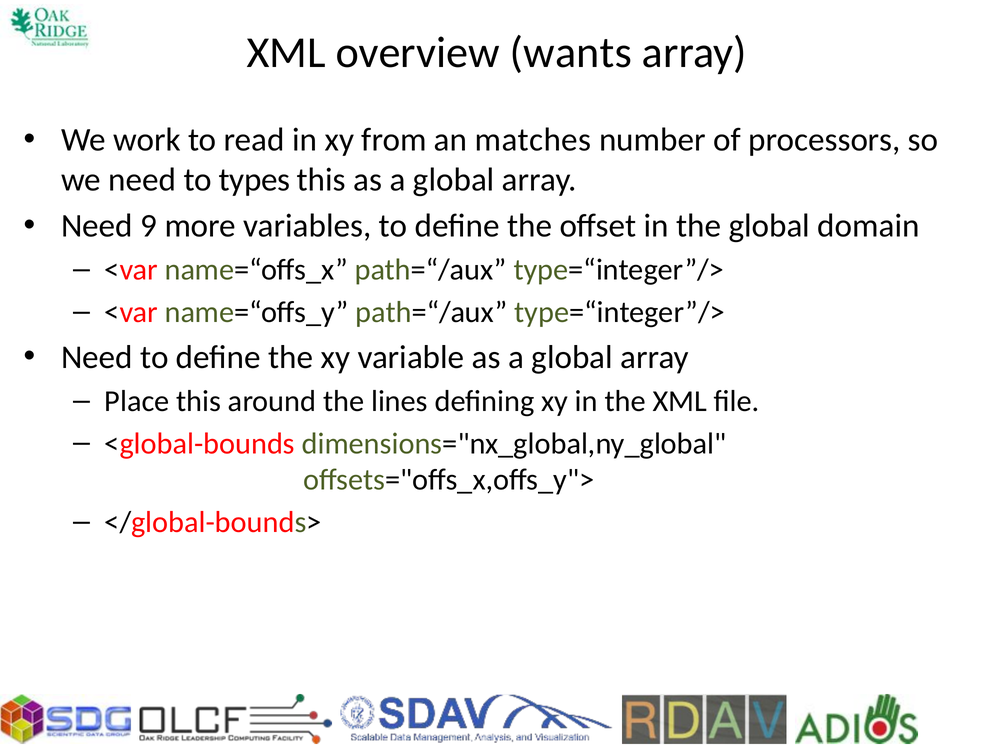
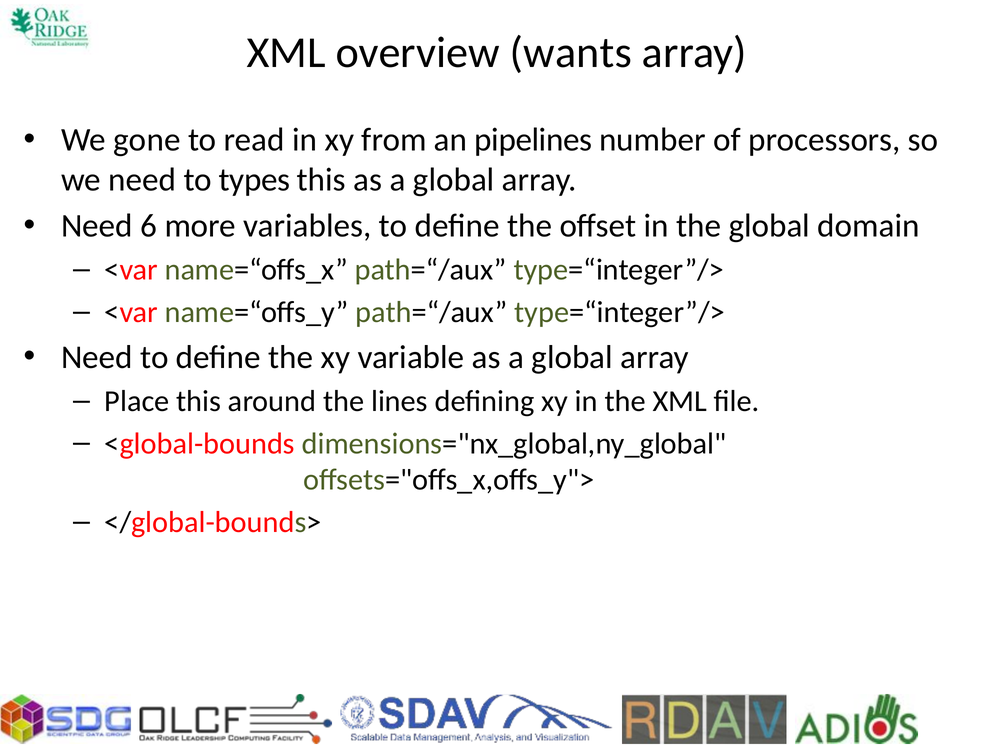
work: work -> gone
matches: matches -> pipelines
9: 9 -> 6
